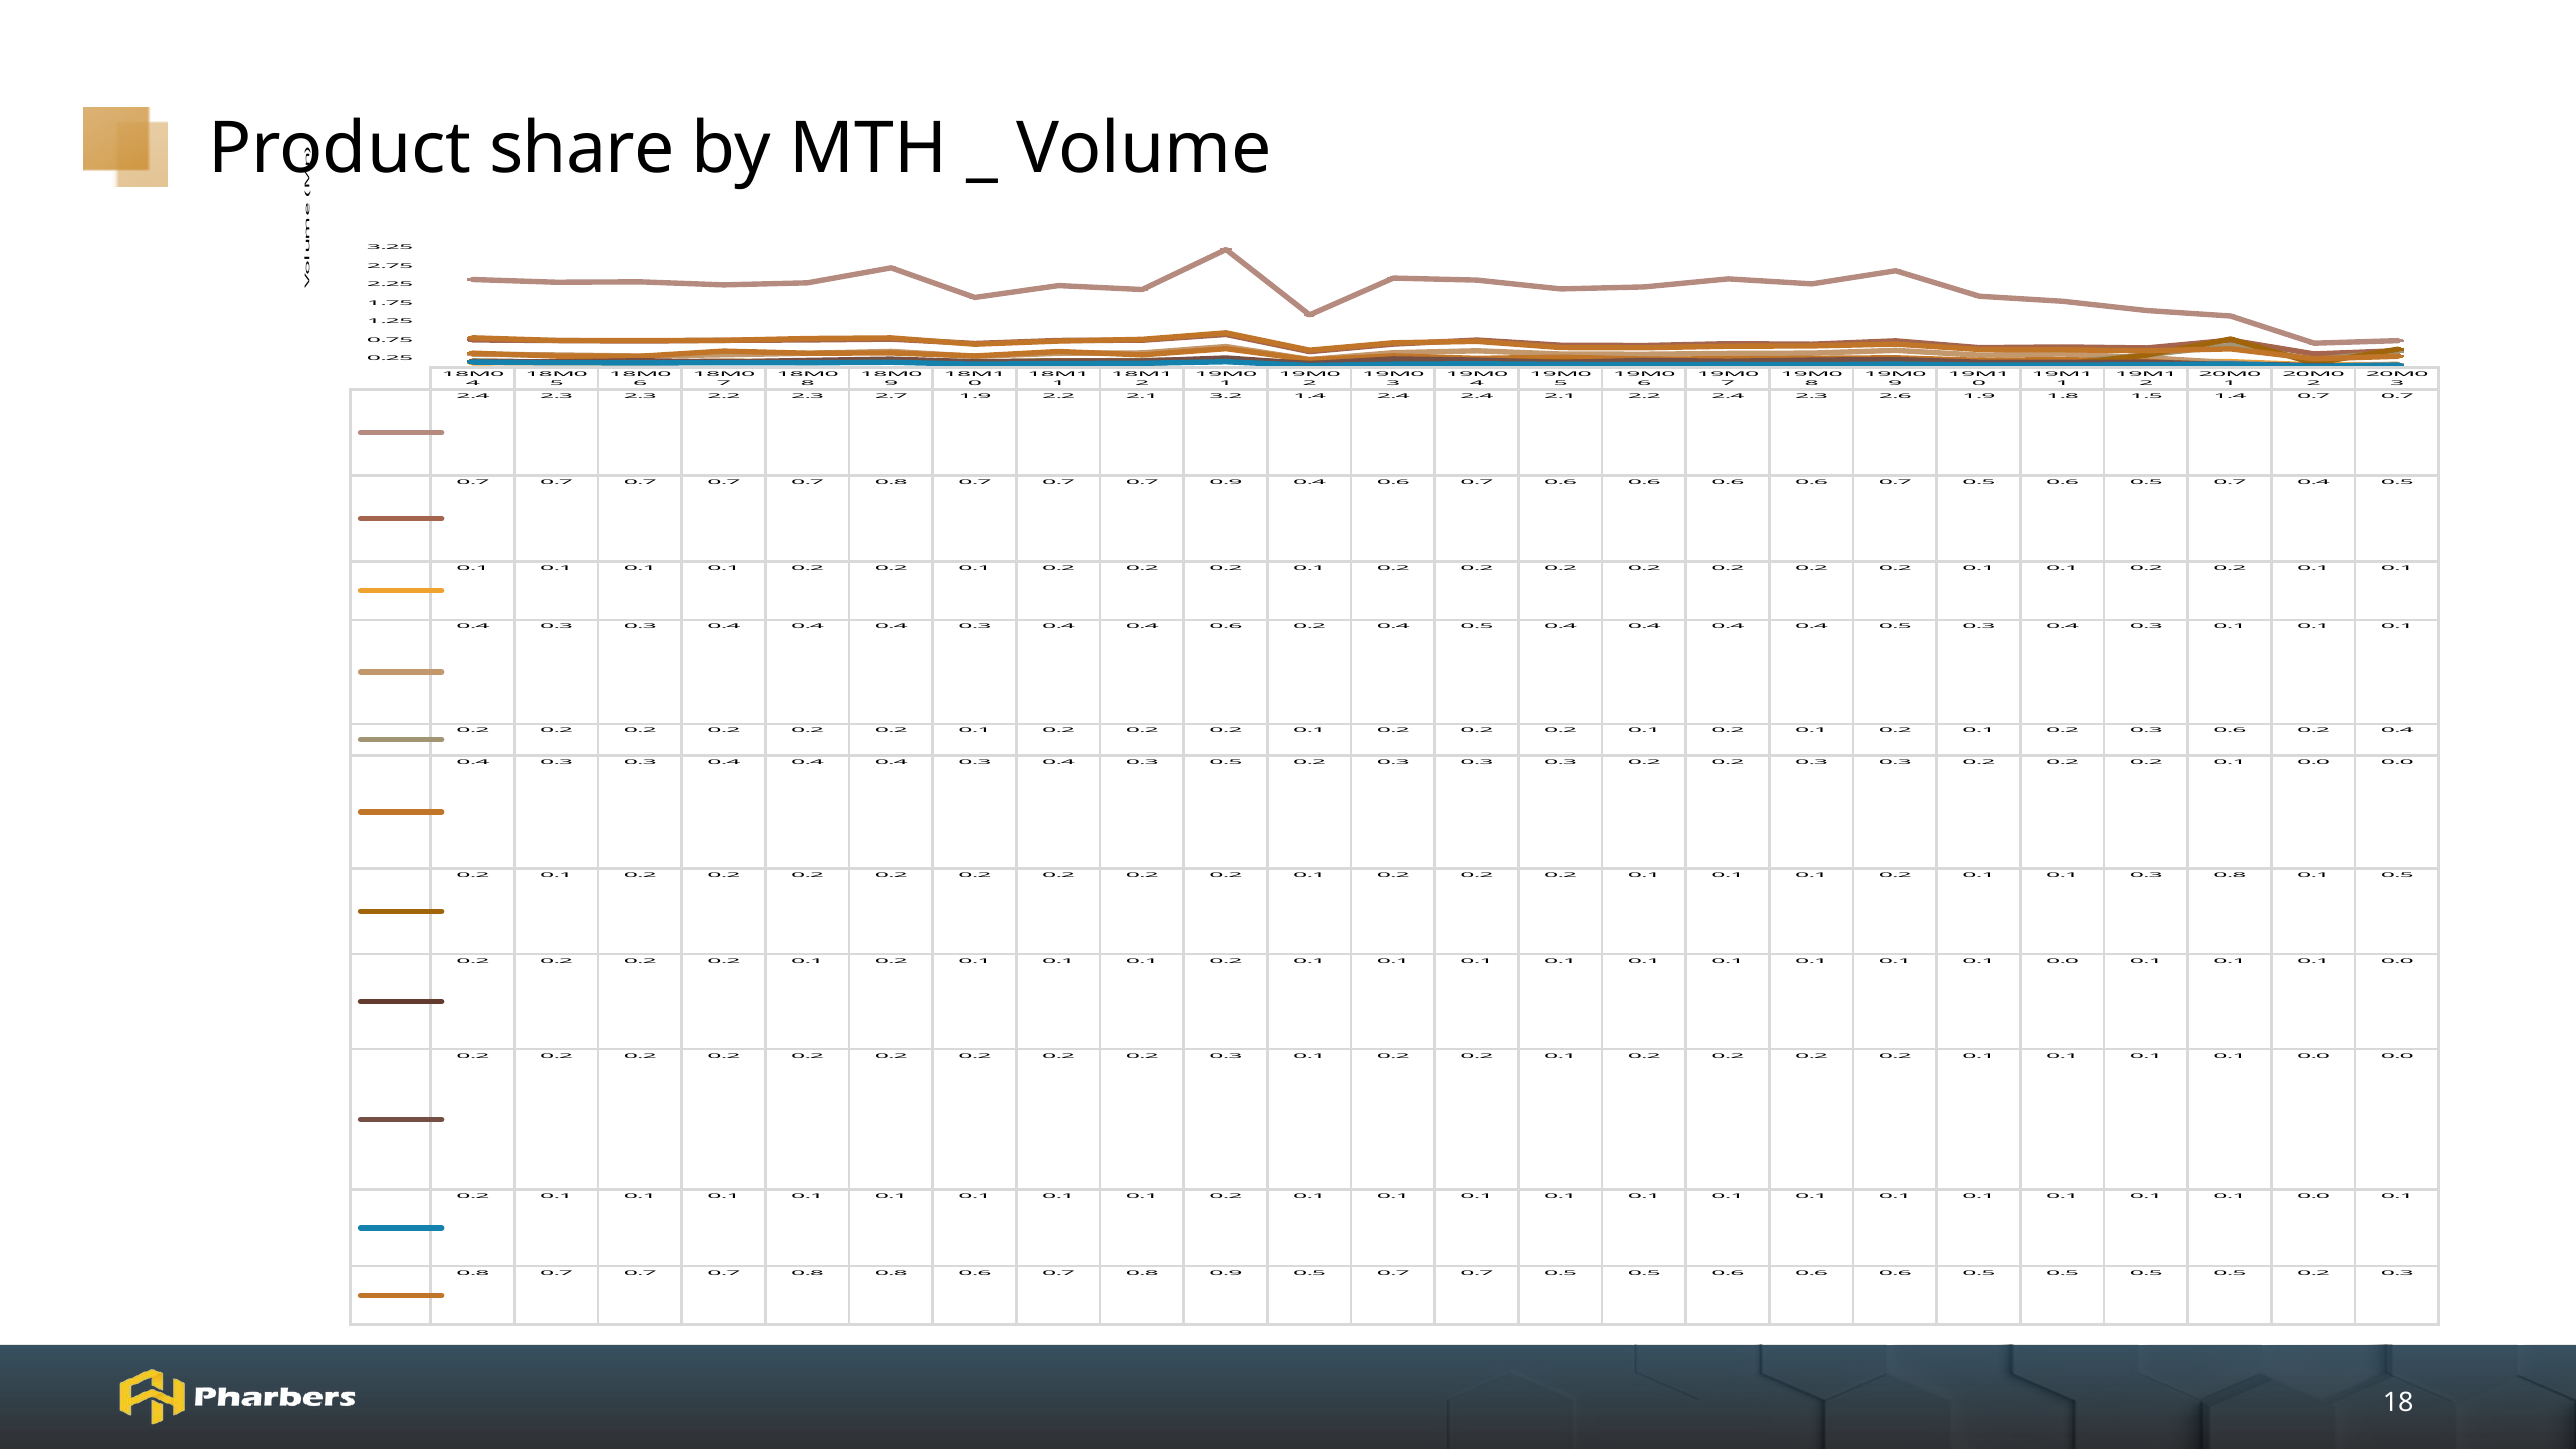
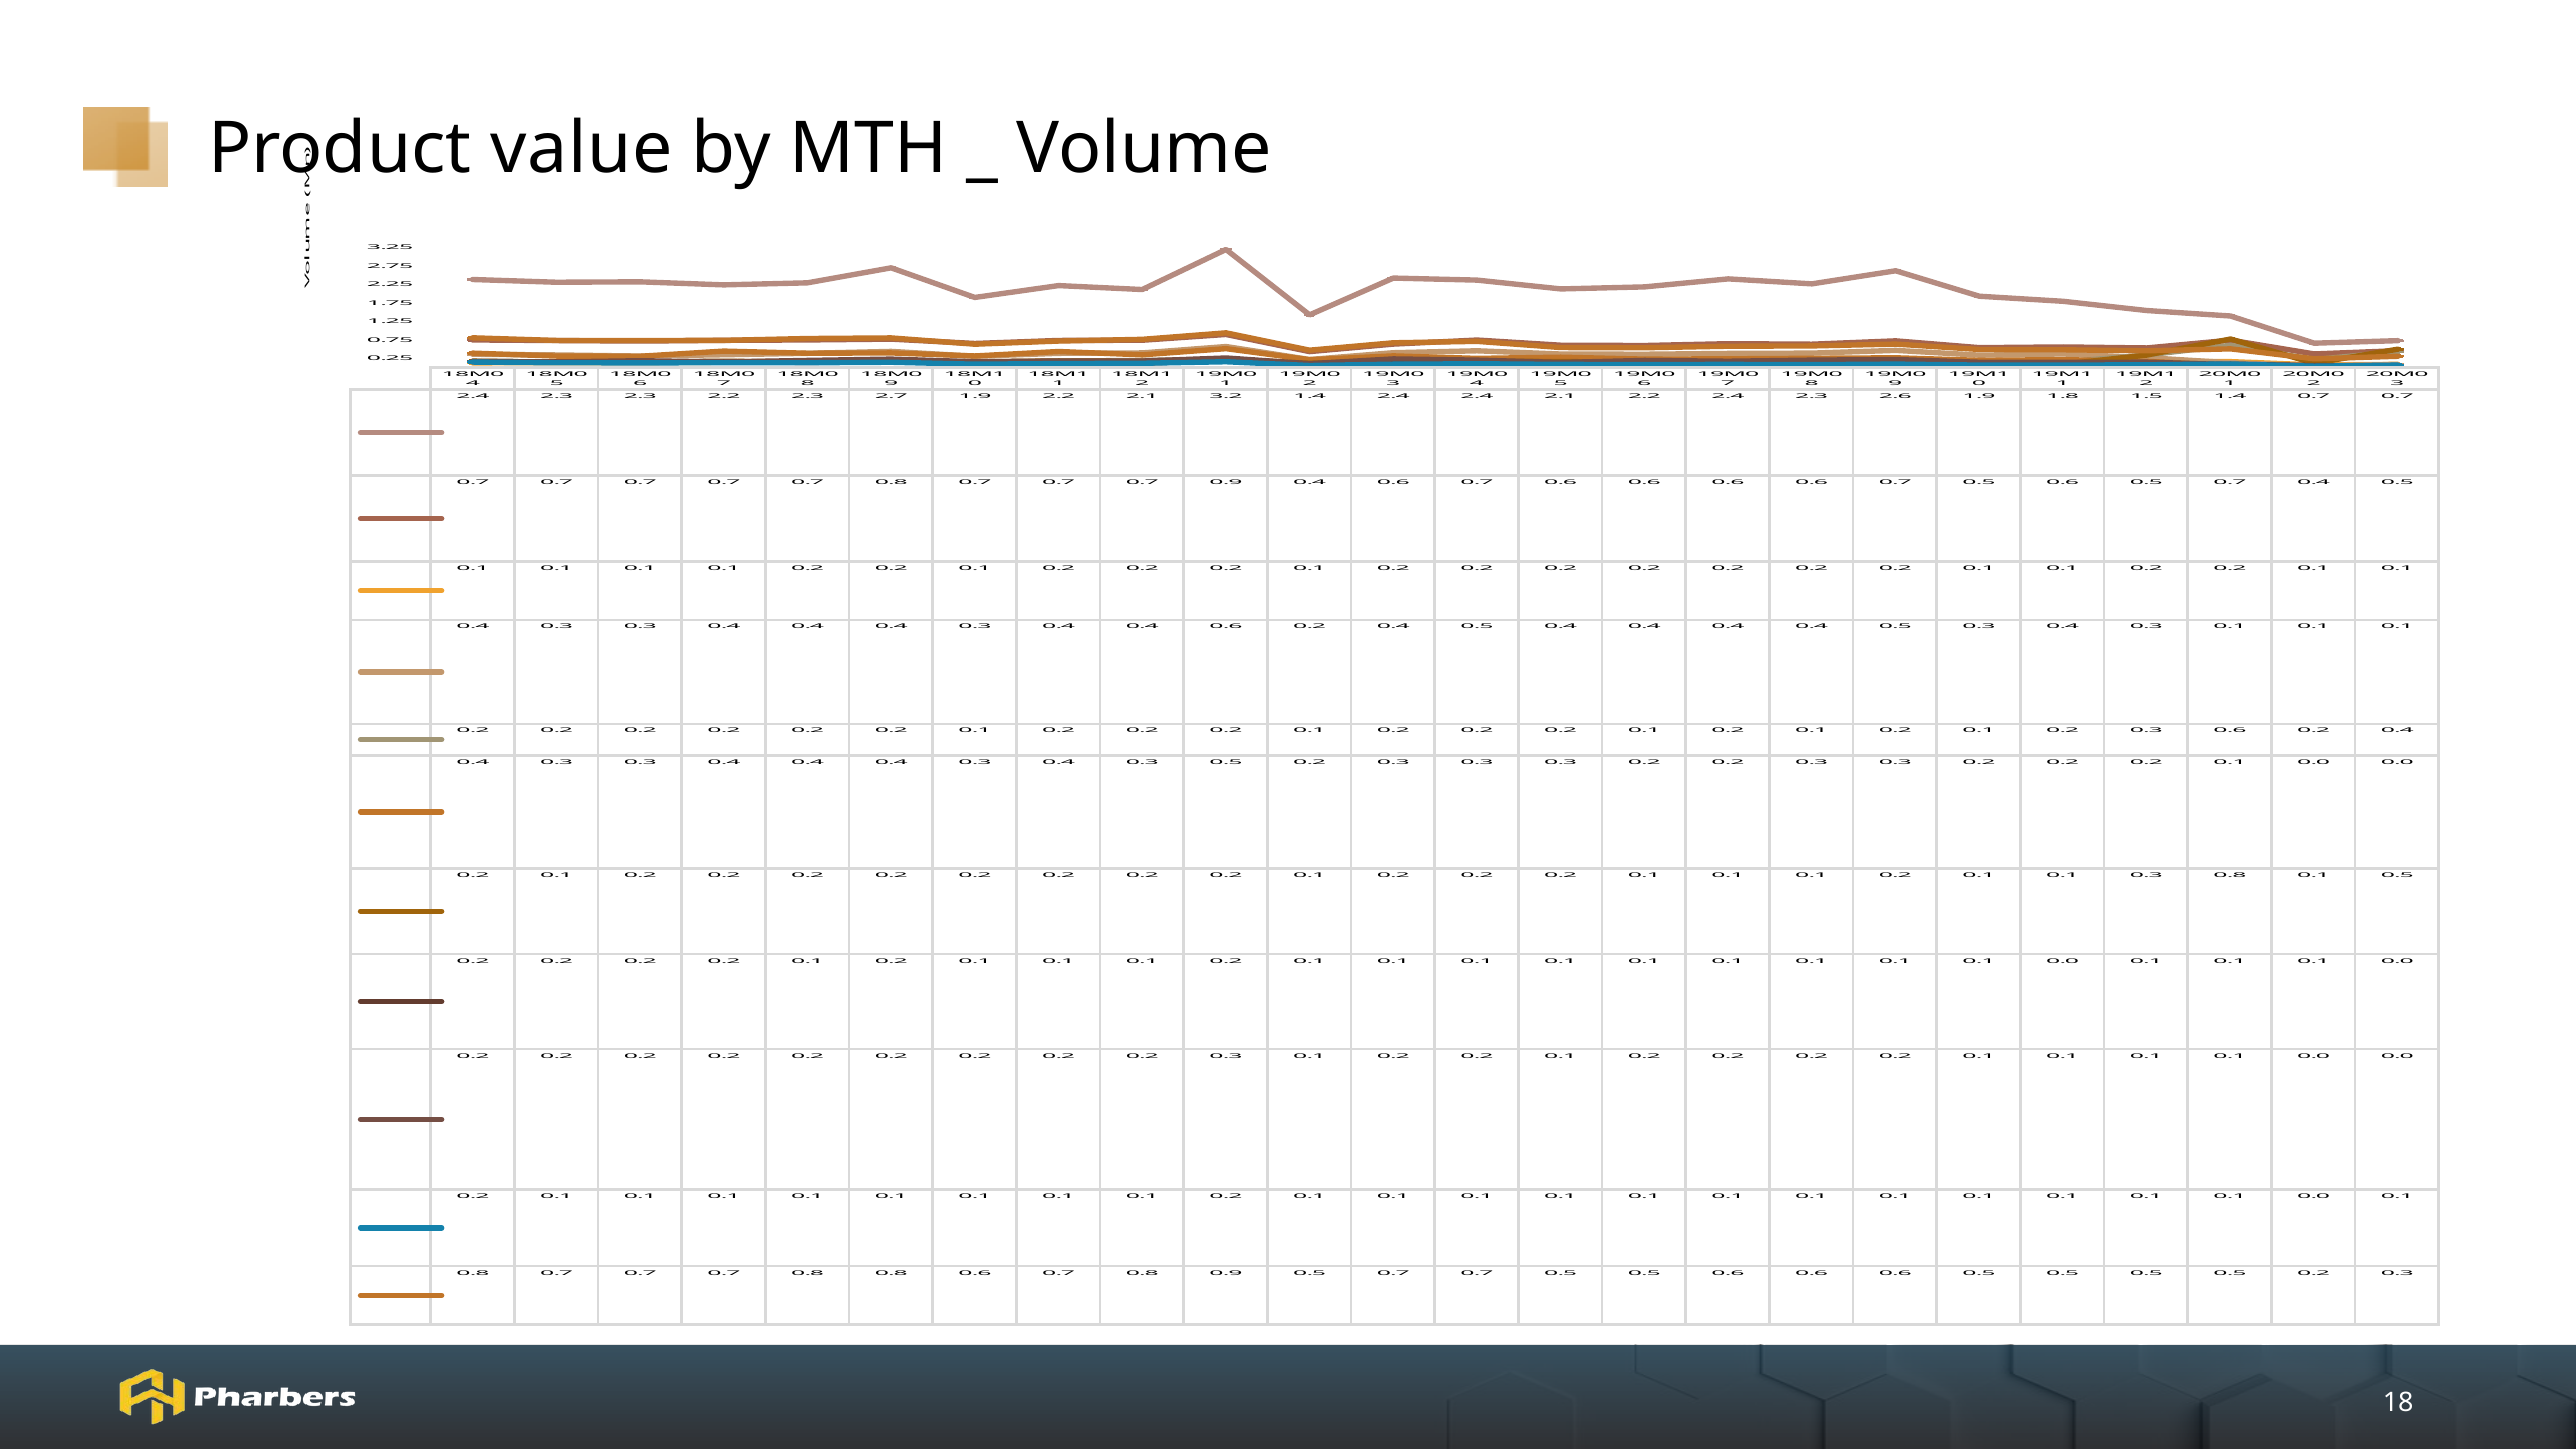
share: share -> value
